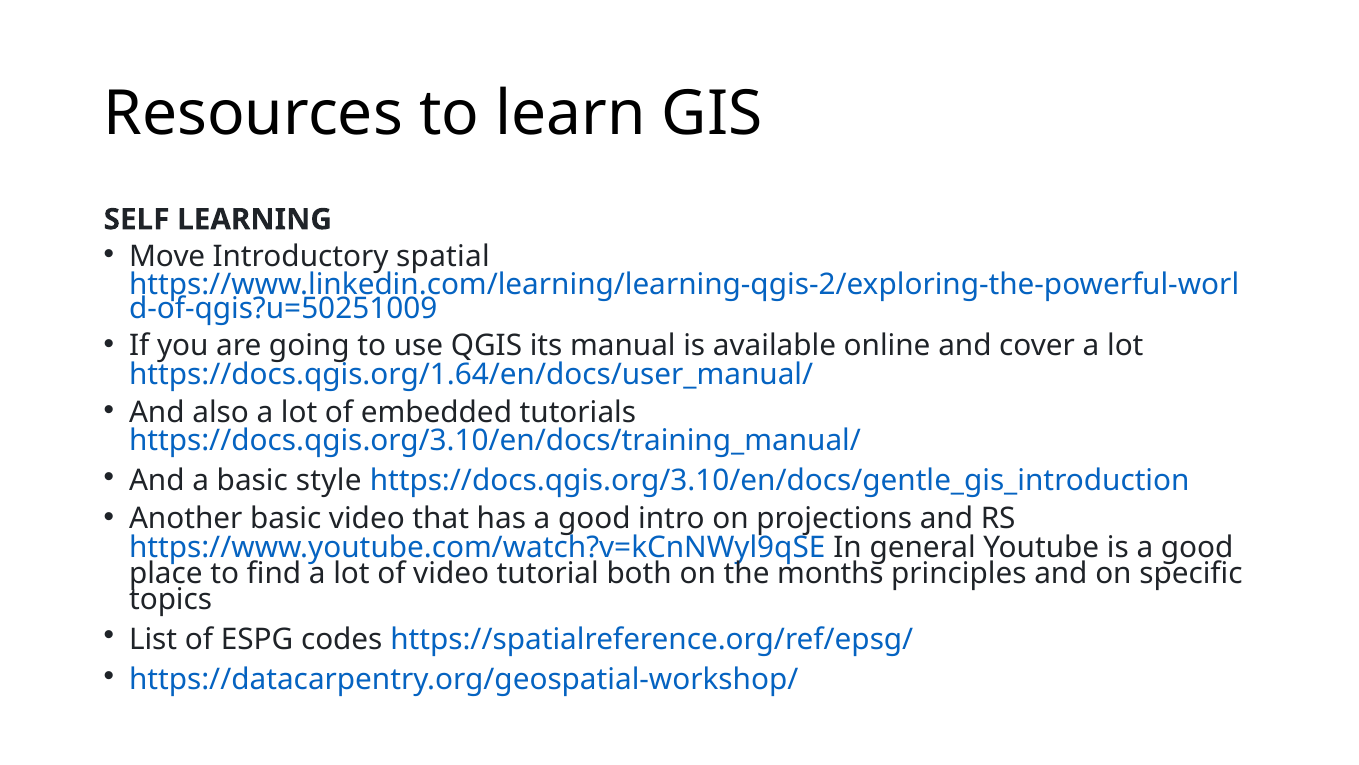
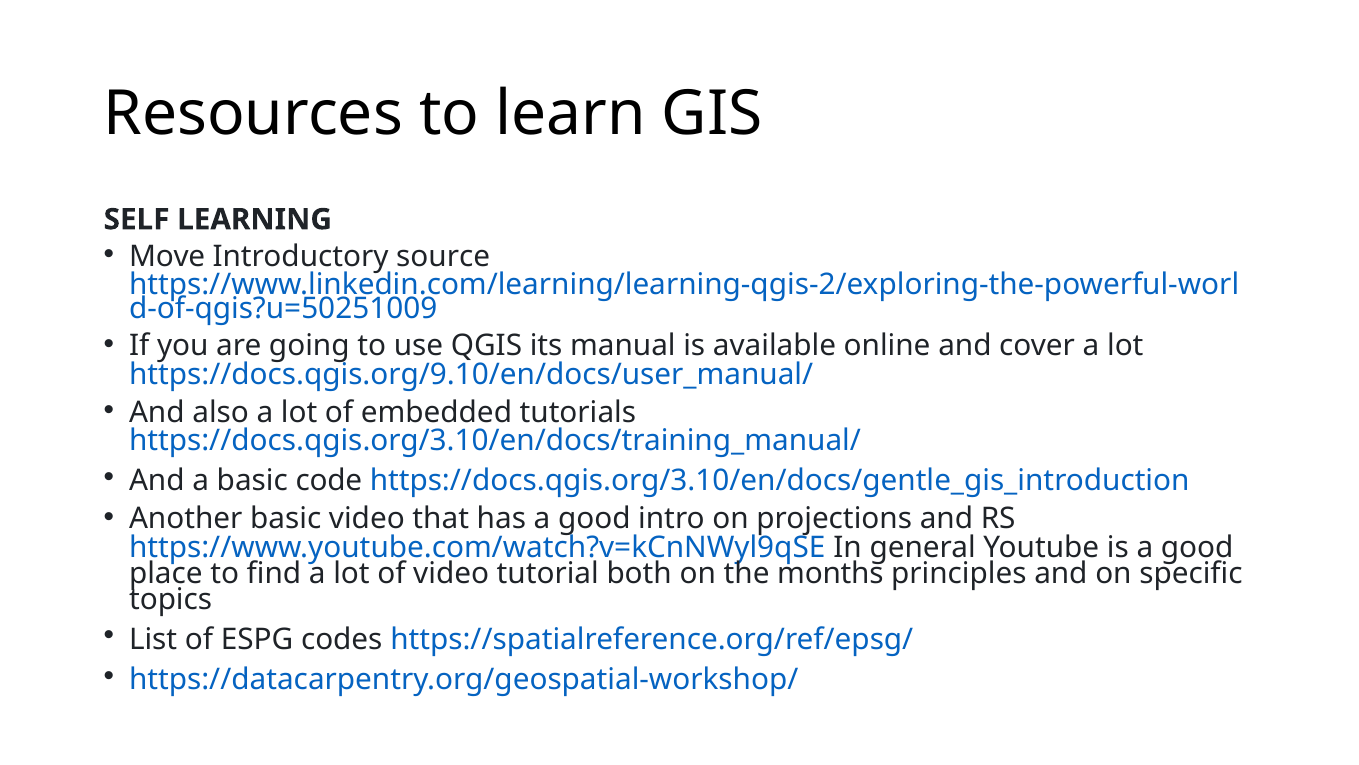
spatial: spatial -> source
https://docs.qgis.org/1.64/en/docs/user_manual/: https://docs.qgis.org/1.64/en/docs/user_manual/ -> https://docs.qgis.org/9.10/en/docs/user_manual/
style: style -> code
